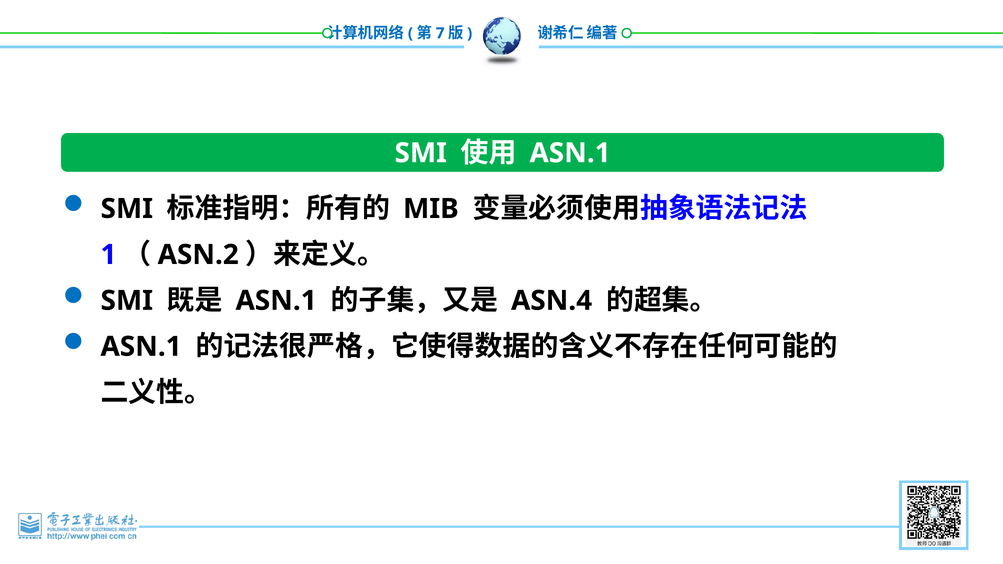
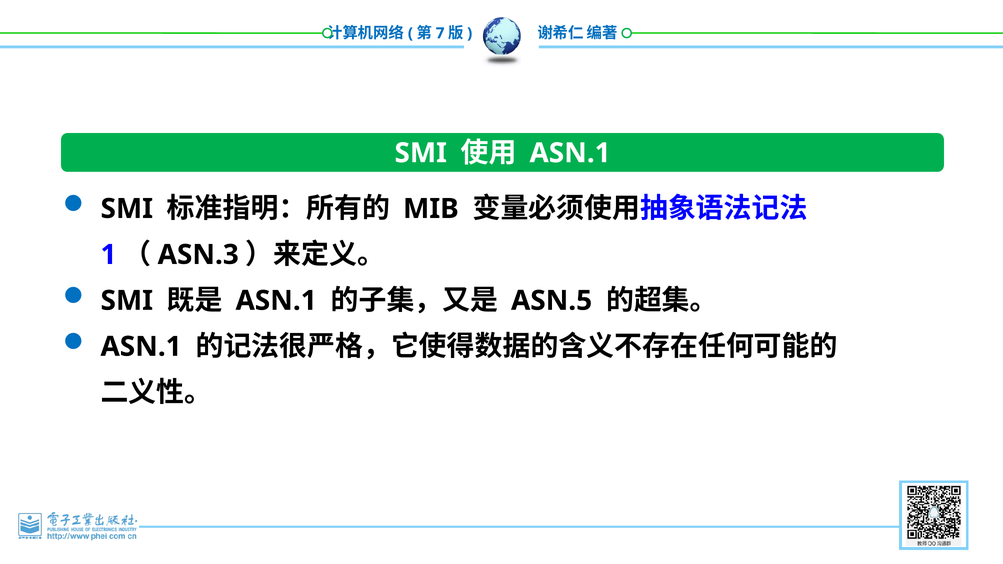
ASN.2: ASN.2 -> ASN.3
ASN.4: ASN.4 -> ASN.5
